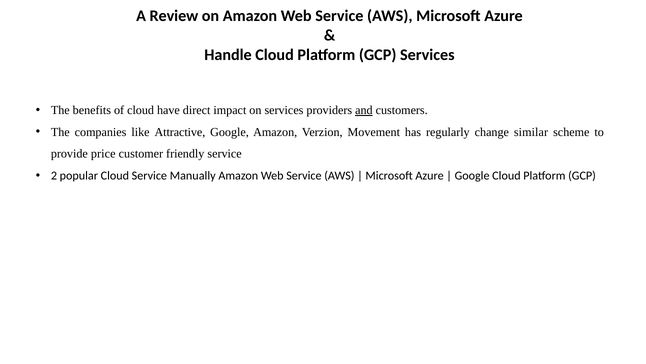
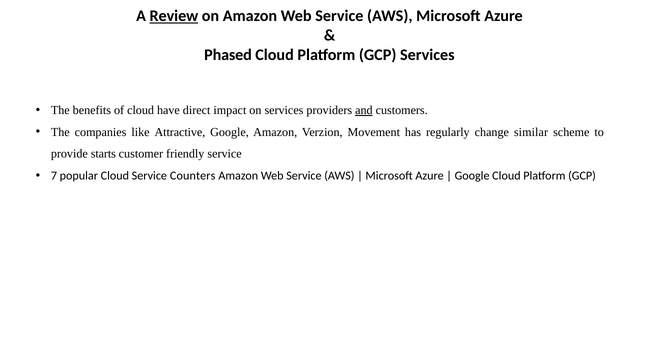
Review underline: none -> present
Handle: Handle -> Phased
price: price -> starts
2: 2 -> 7
Manually: Manually -> Counters
